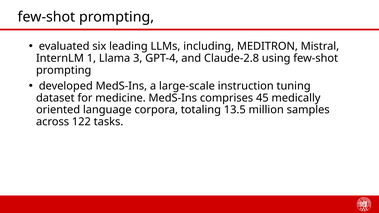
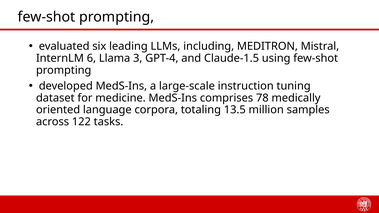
1: 1 -> 6
Claude-2.8: Claude-2.8 -> Claude-1.5
45: 45 -> 78
